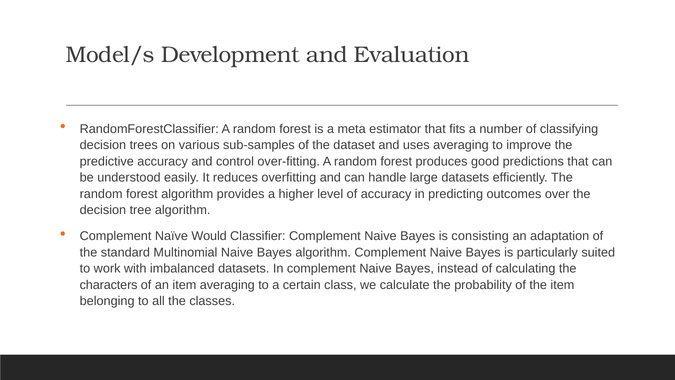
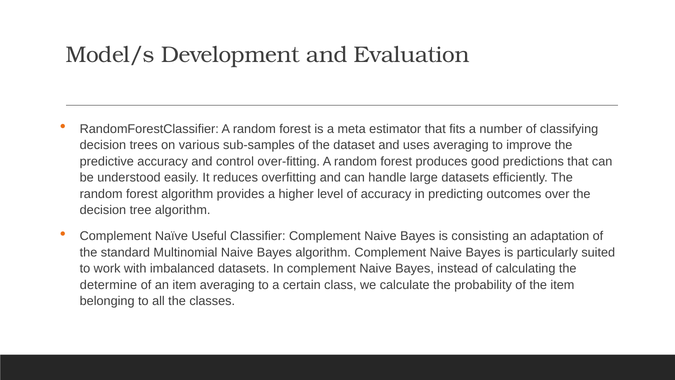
Would: Would -> Useful
characters: characters -> determine
